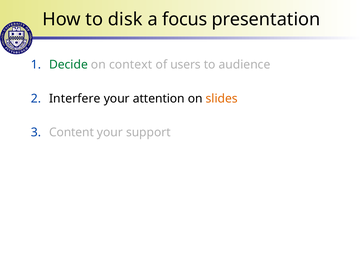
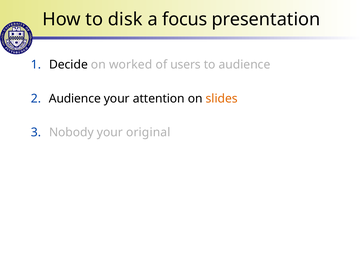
Decide colour: green -> black
context: context -> worked
Interfere at (75, 98): Interfere -> Audience
Content: Content -> Nobody
support: support -> original
